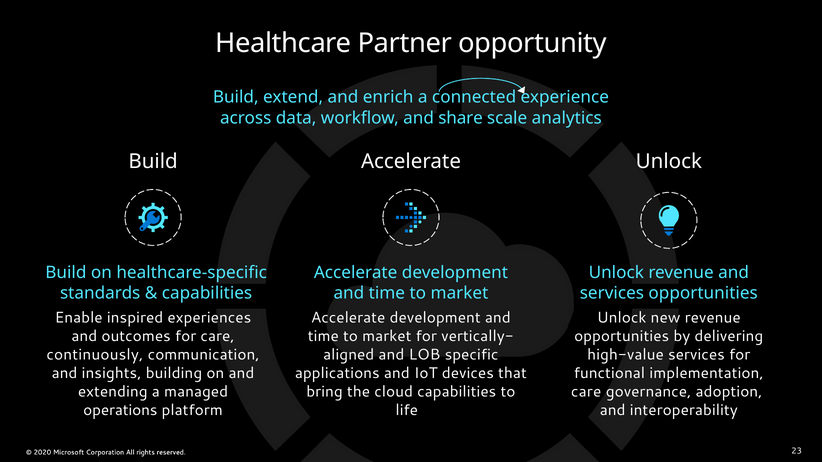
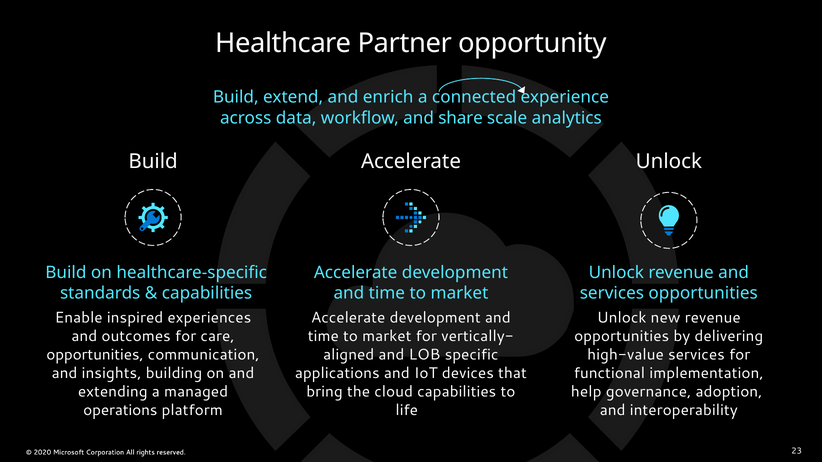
continuously at (95, 355): continuously -> opportunities
care at (586, 392): care -> help
